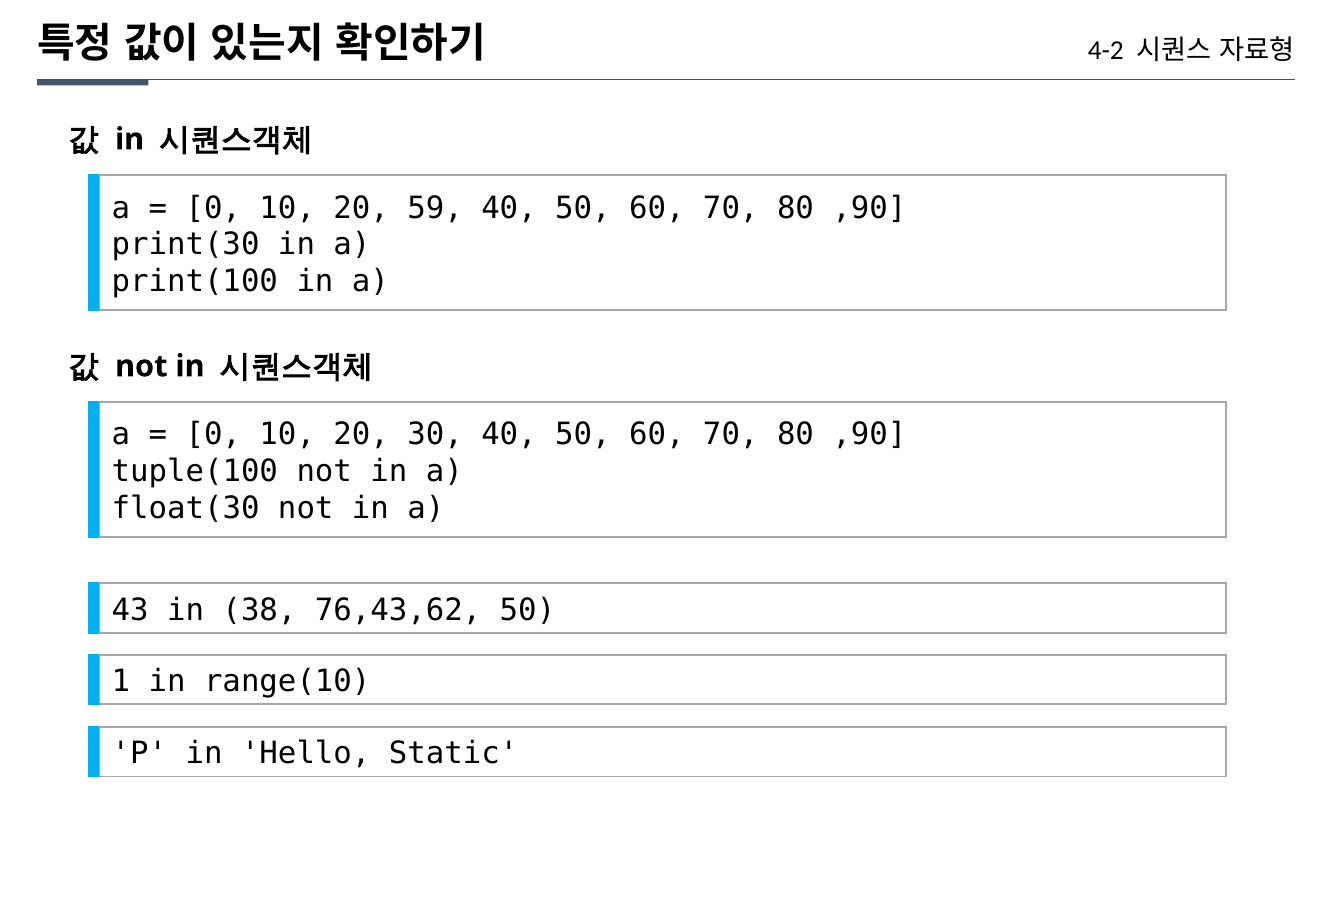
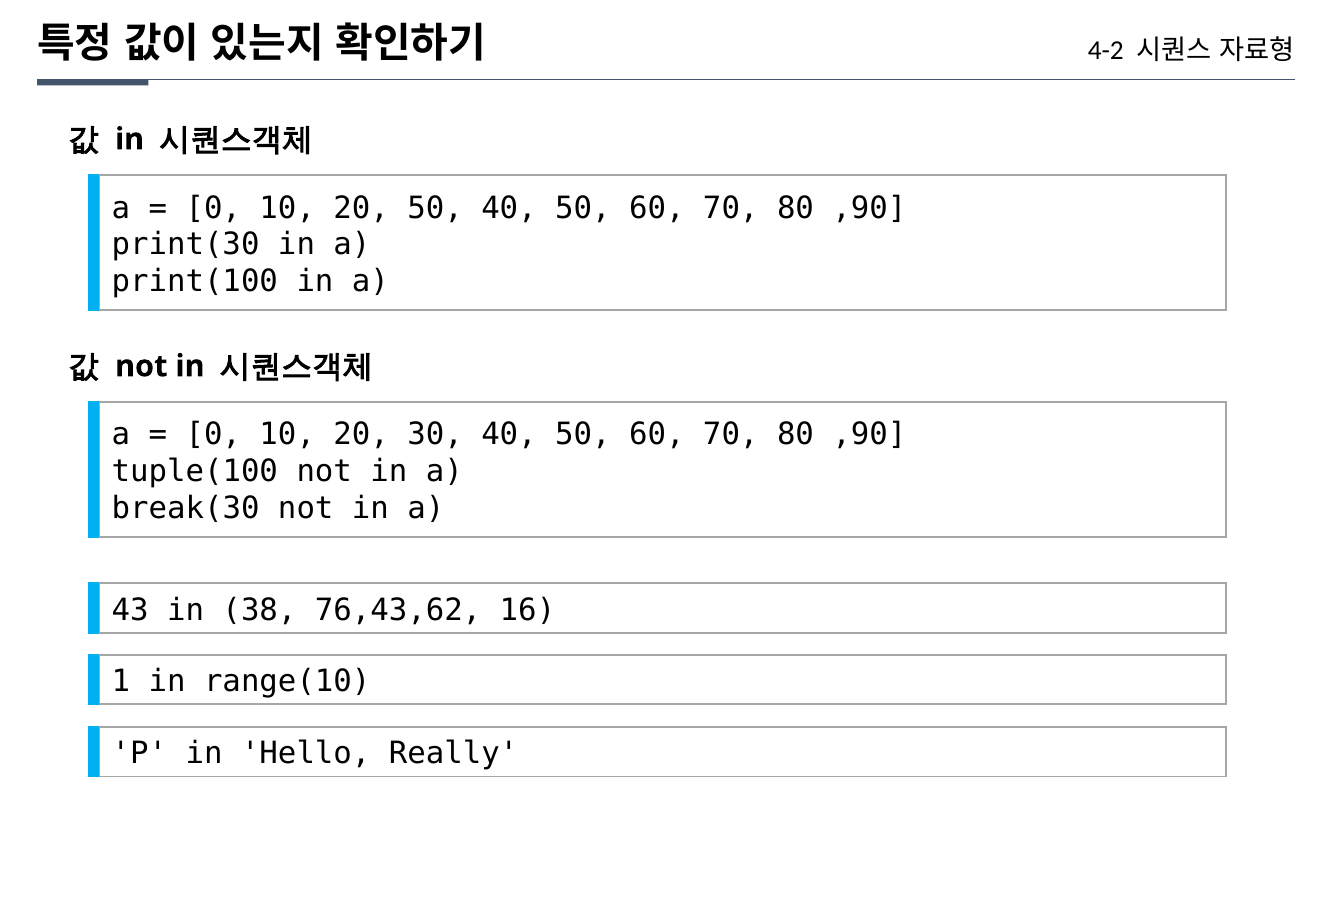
20 59: 59 -> 50
float(30: float(30 -> break(30
76,43,62 50: 50 -> 16
Static: Static -> Really
